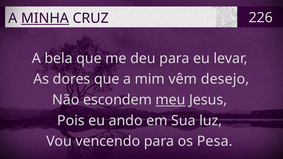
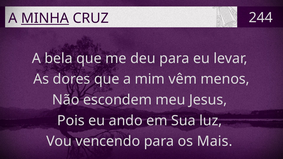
226: 226 -> 244
desejo: desejo -> menos
meu underline: present -> none
Pesa: Pesa -> Mais
